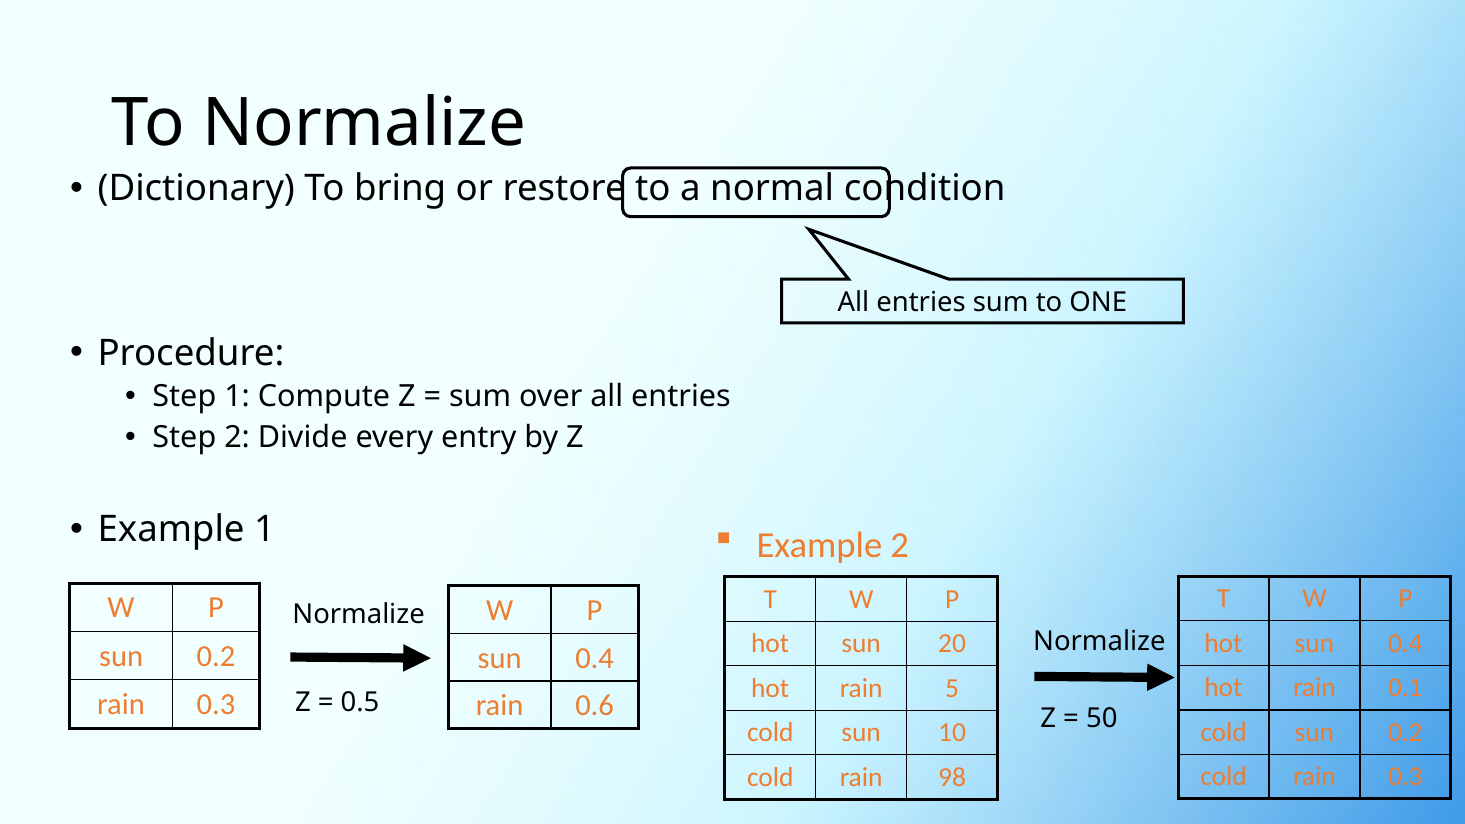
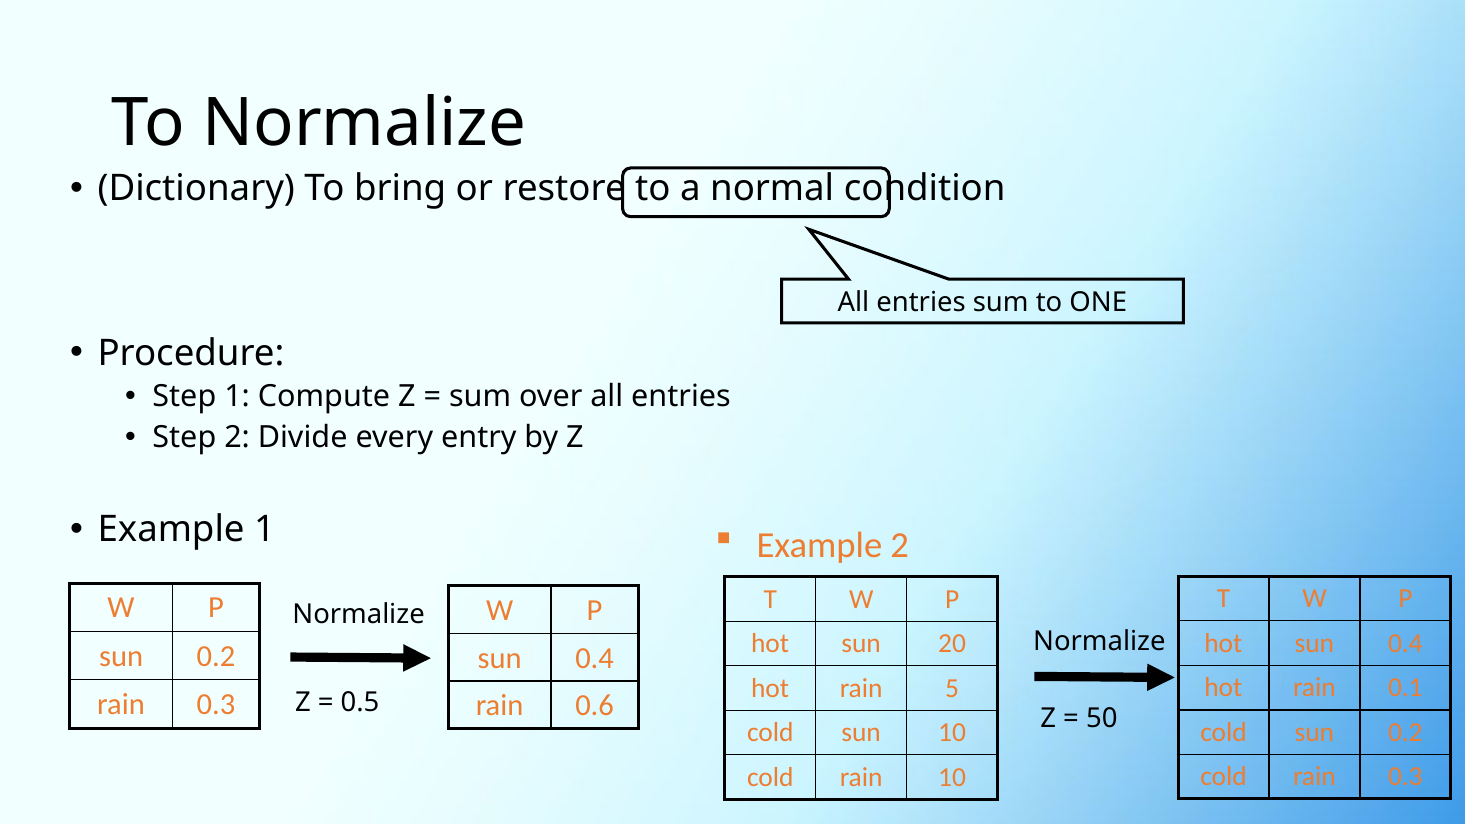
rain 98: 98 -> 10
